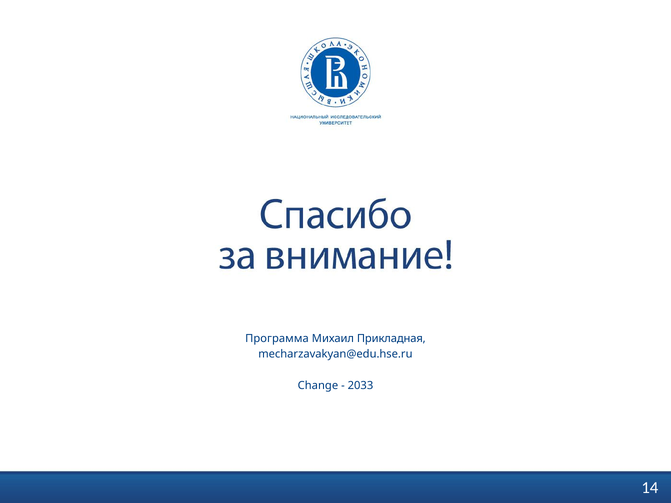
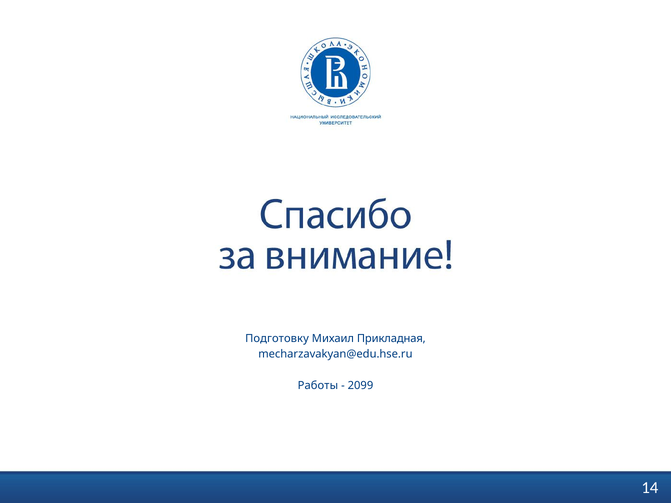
Программа: Программа -> Подготовку
Change: Change -> Работы
2033: 2033 -> 2099
